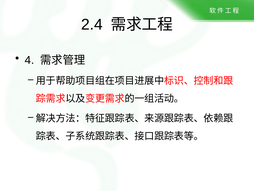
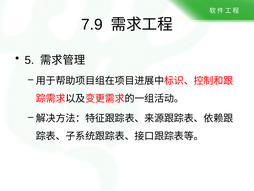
2.4: 2.4 -> 7.9
4: 4 -> 5
